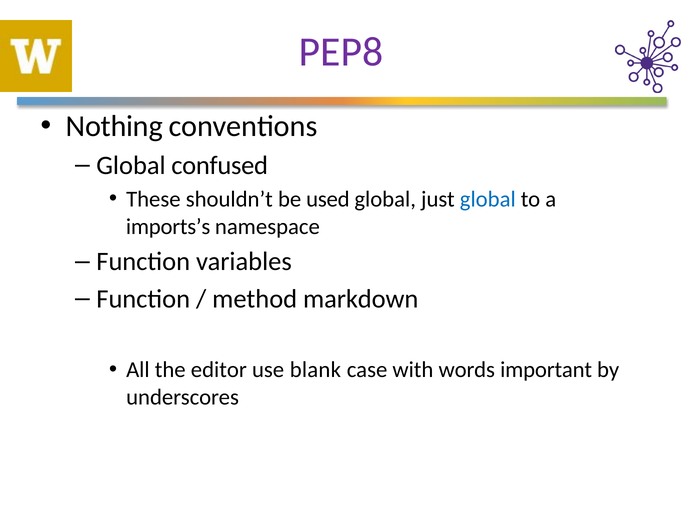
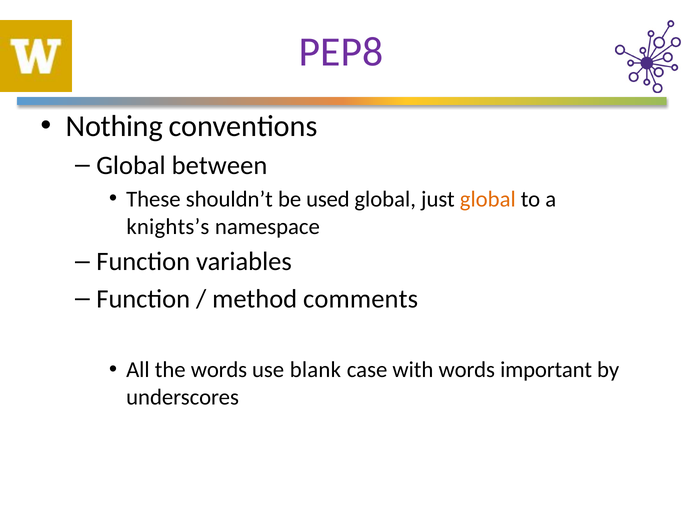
confused: confused -> between
global at (488, 199) colour: blue -> orange
imports’s: imports’s -> knights’s
markdown: markdown -> comments
the editor: editor -> words
